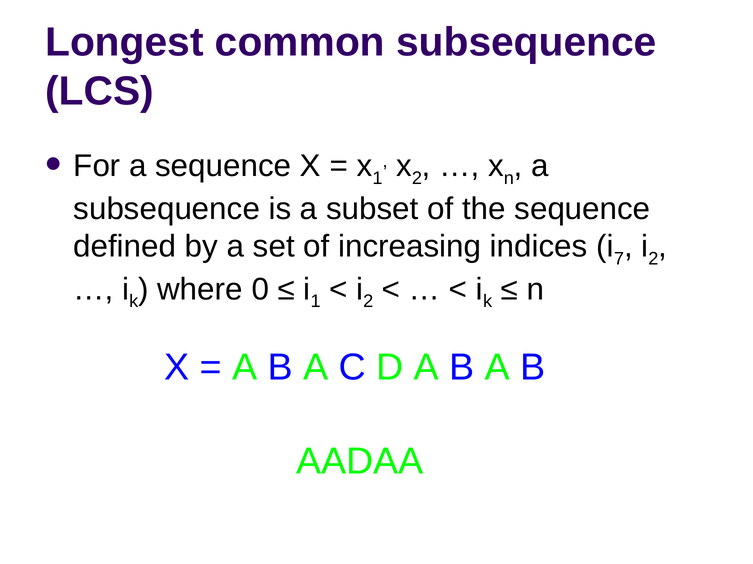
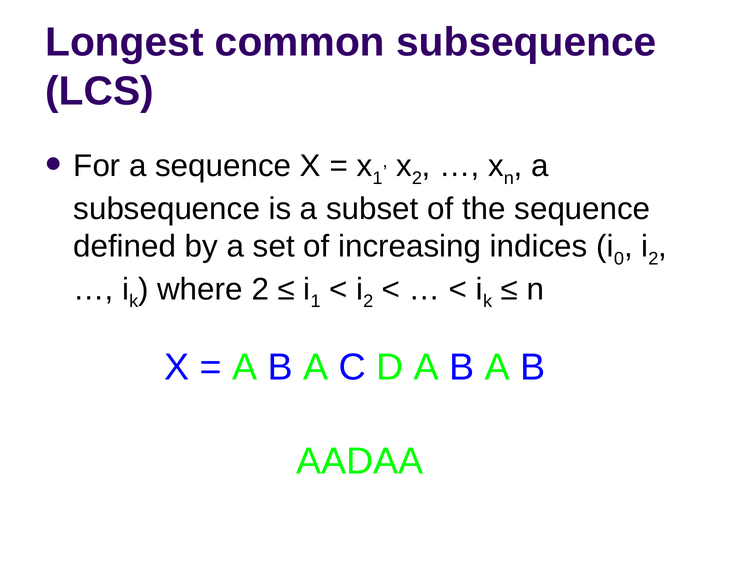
7: 7 -> 0
where 0: 0 -> 2
